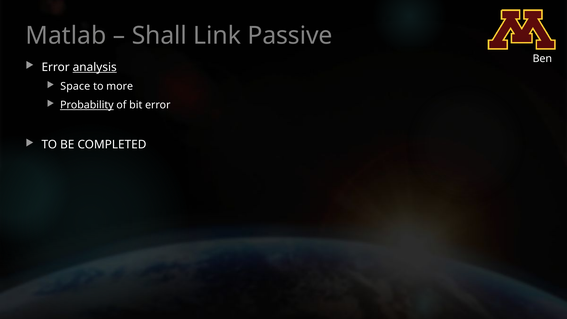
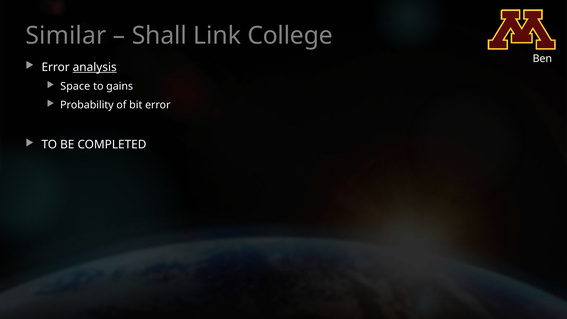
Matlab: Matlab -> Similar
Passive: Passive -> College
more: more -> gains
Probability underline: present -> none
